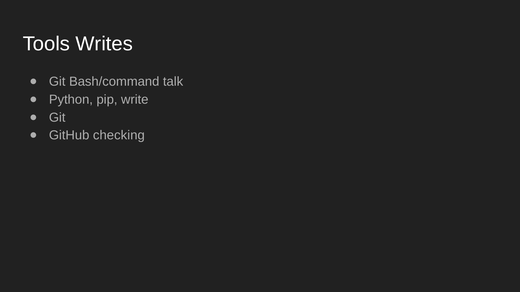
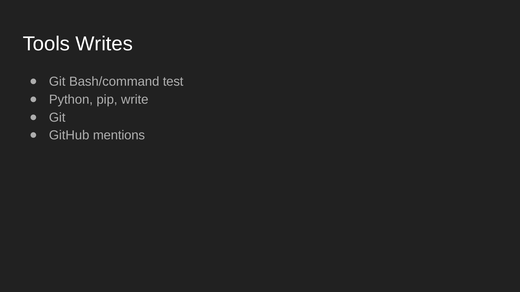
talk: talk -> test
checking: checking -> mentions
